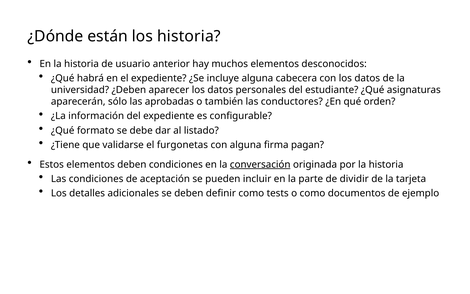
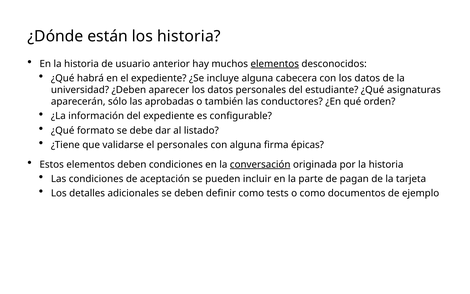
elementos at (275, 64) underline: none -> present
el furgonetas: furgonetas -> personales
pagan: pagan -> épicas
dividir: dividir -> pagan
